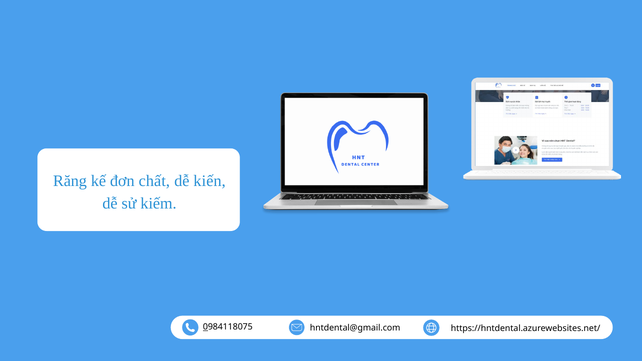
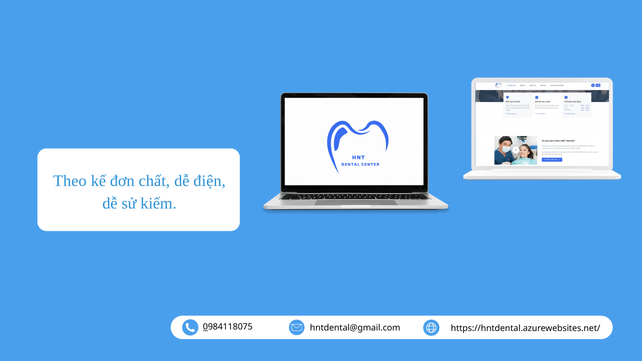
Răng: Răng -> Theo
kiến: kiến -> điện
